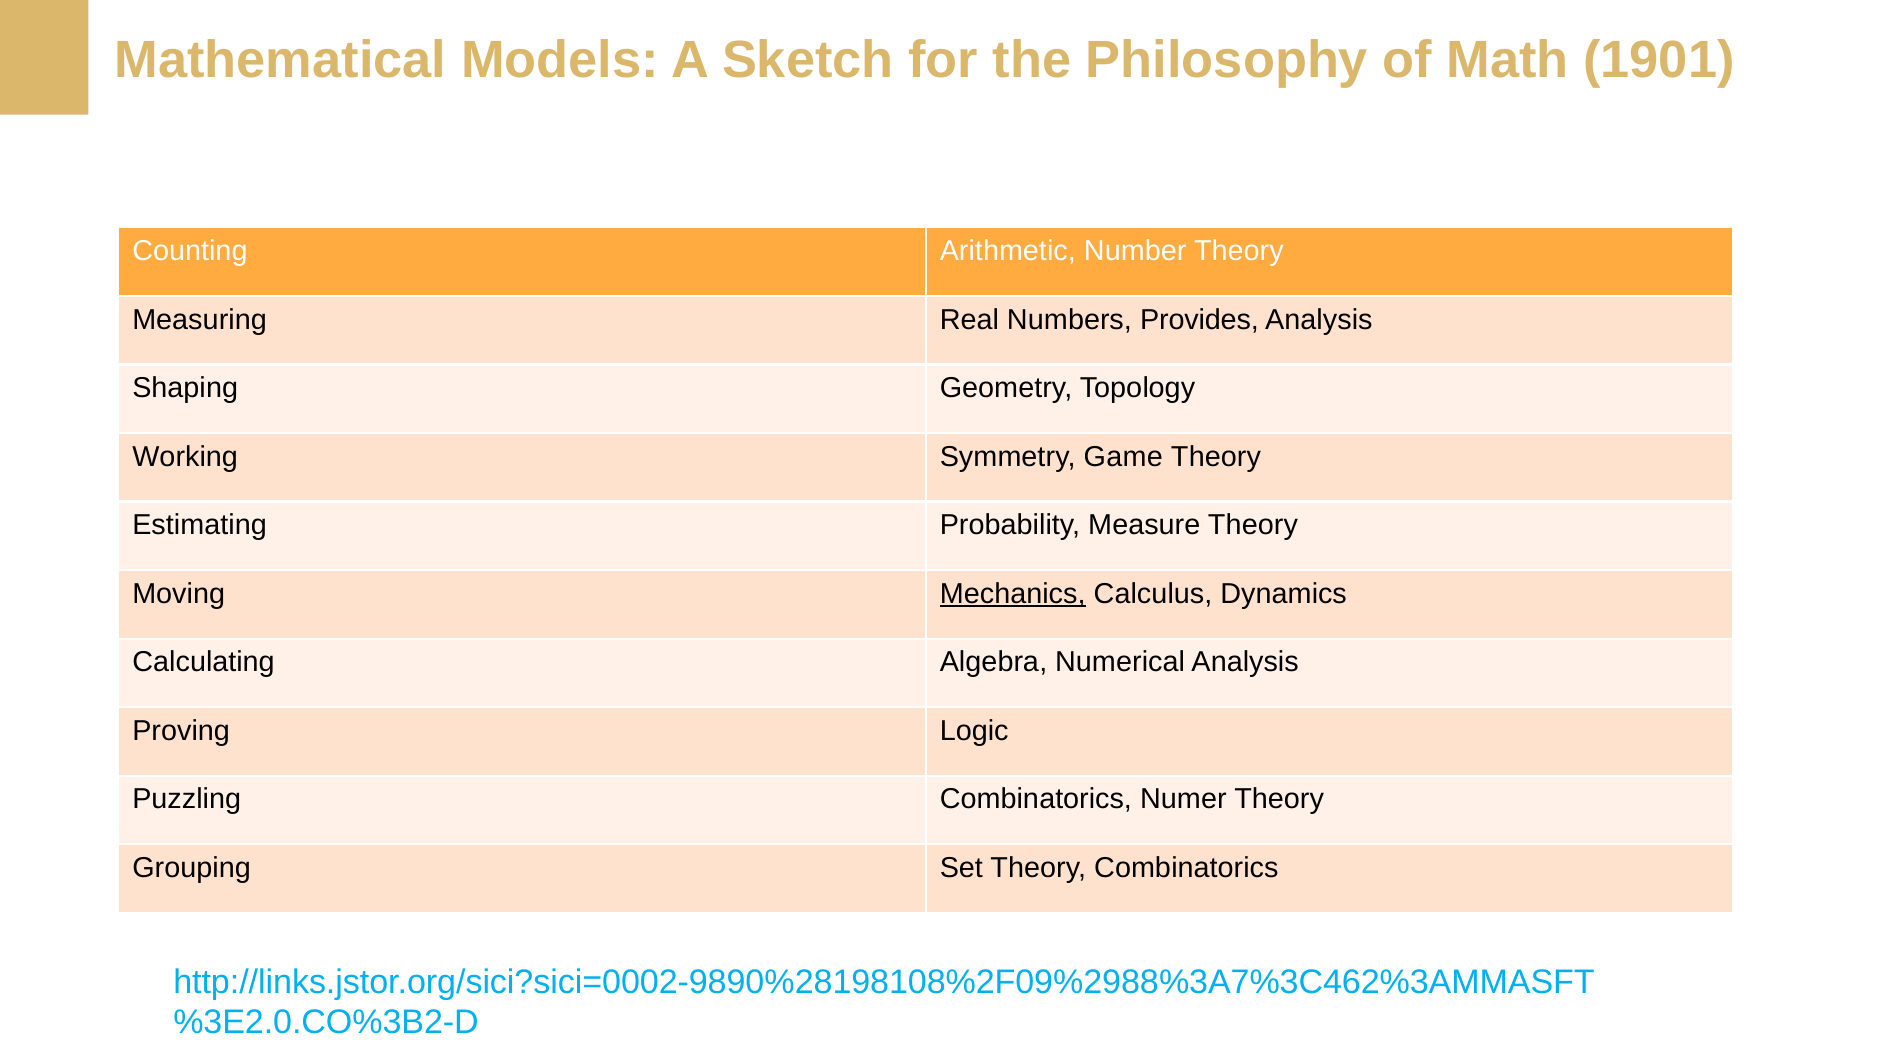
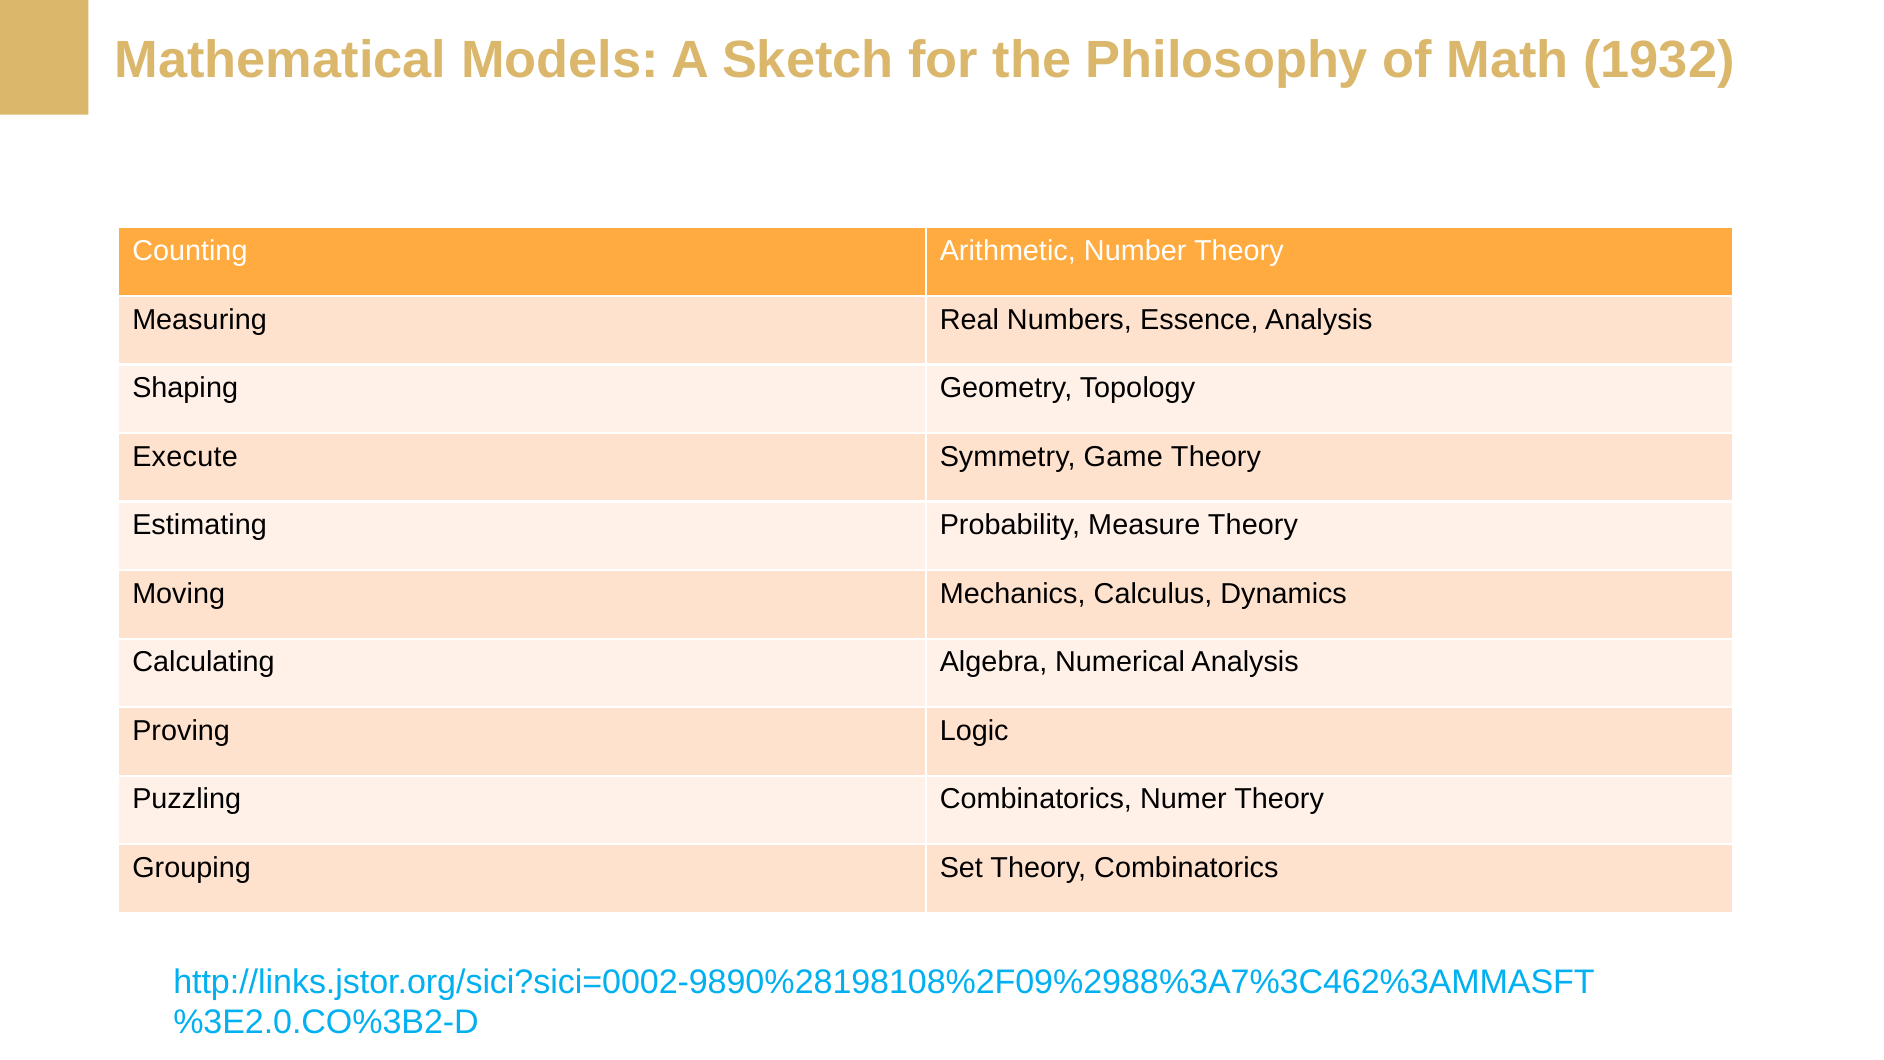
1901: 1901 -> 1932
Provides: Provides -> Essence
Working: Working -> Execute
Mechanics underline: present -> none
